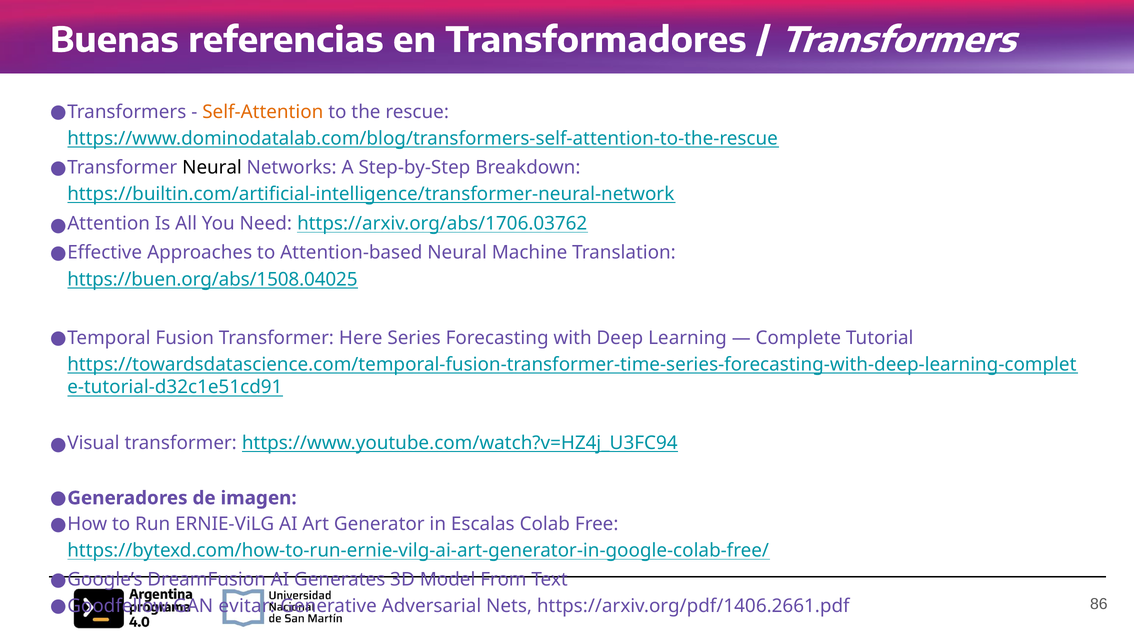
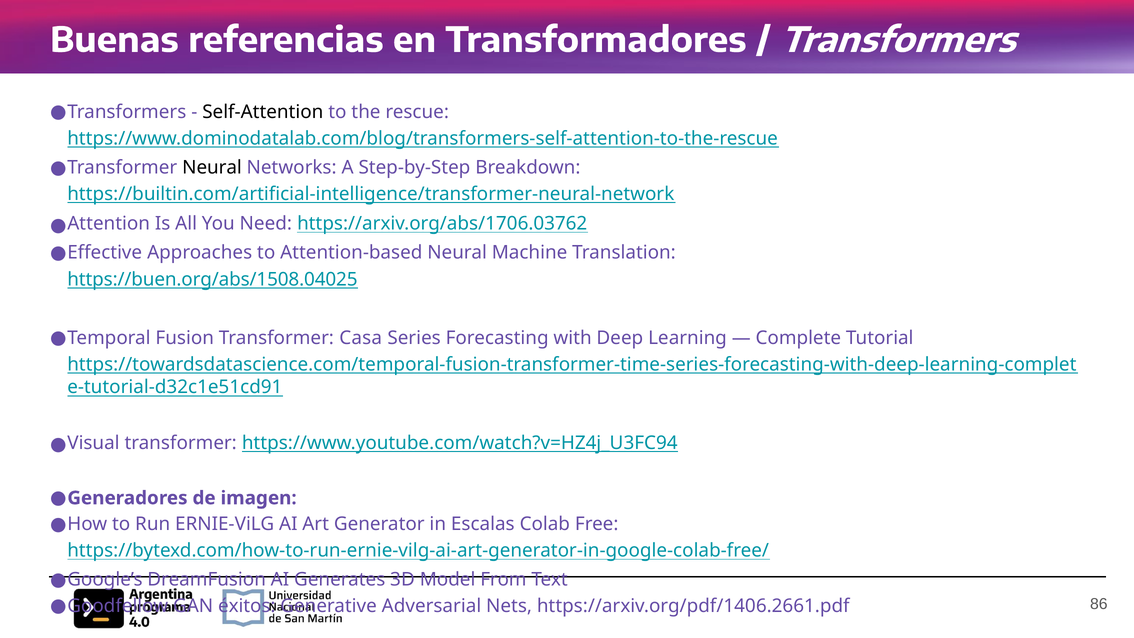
Self-Attention colour: orange -> black
Here: Here -> Casa
evitar: evitar -> éxitos
